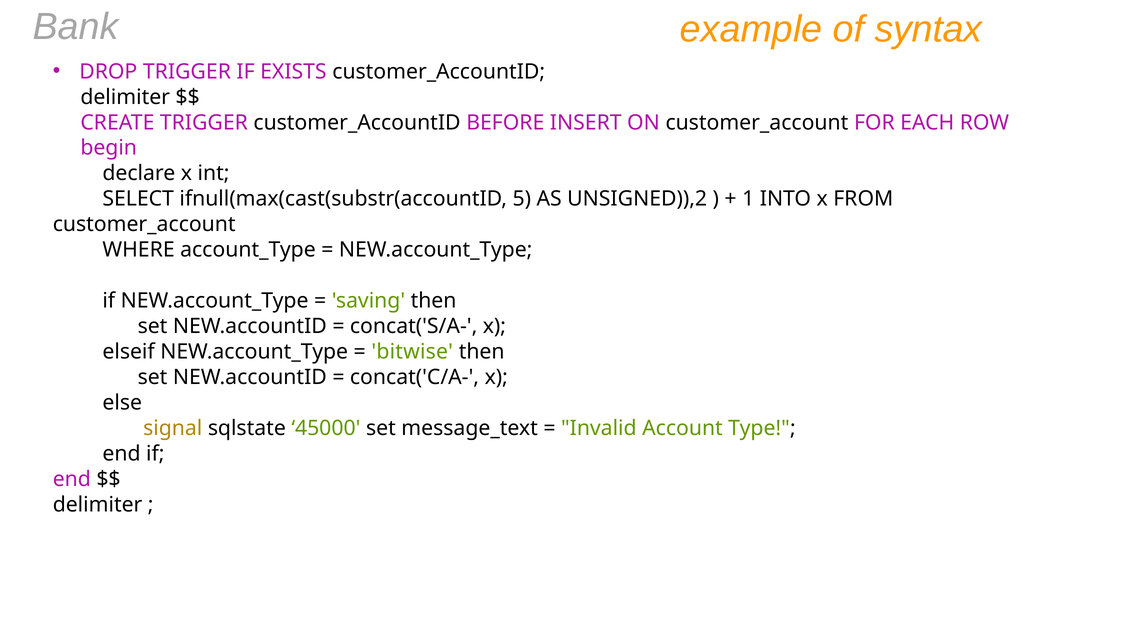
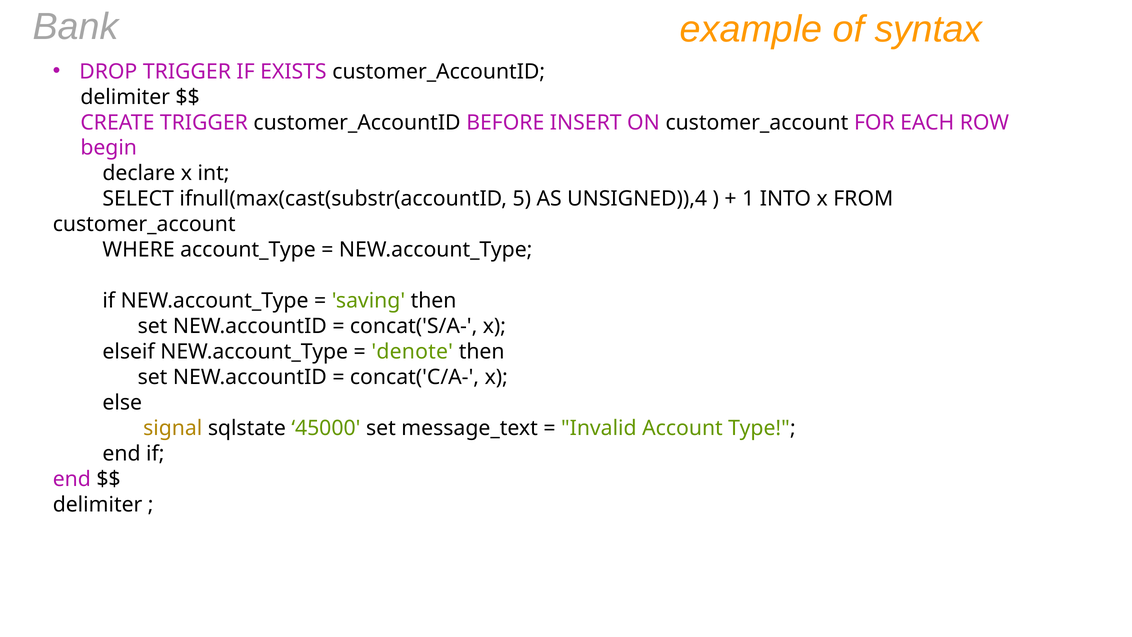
UNSIGNED)),2: UNSIGNED)),2 -> UNSIGNED)),4
bitwise: bitwise -> denote
